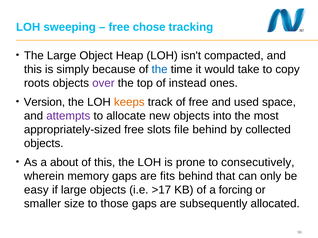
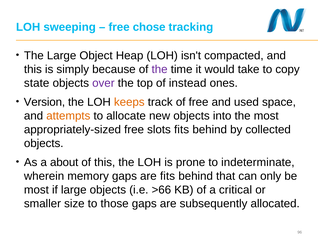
the at (160, 69) colour: blue -> purple
roots: roots -> state
attempts colour: purple -> orange
slots file: file -> fits
consecutively: consecutively -> indeterminate
easy at (36, 190): easy -> most
>17: >17 -> >66
forcing: forcing -> critical
